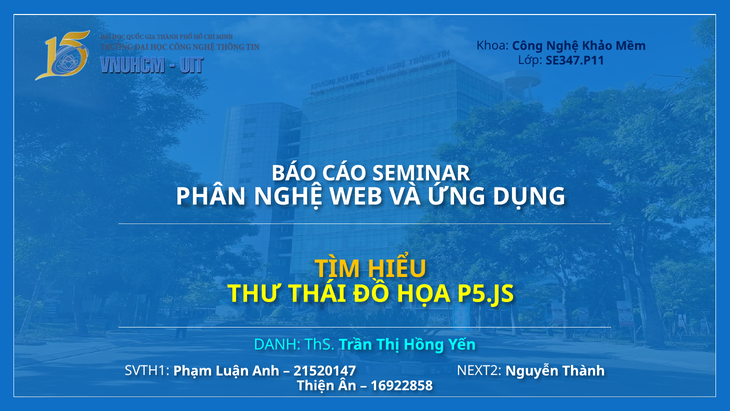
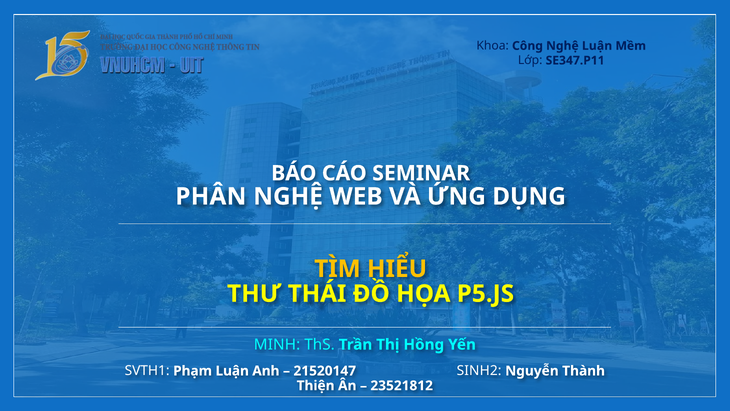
Nghệ Khảo: Khảo -> Luận
DANH: DANH -> MINH
NEXT2: NEXT2 -> SINH2
16922858: 16922858 -> 23521812
